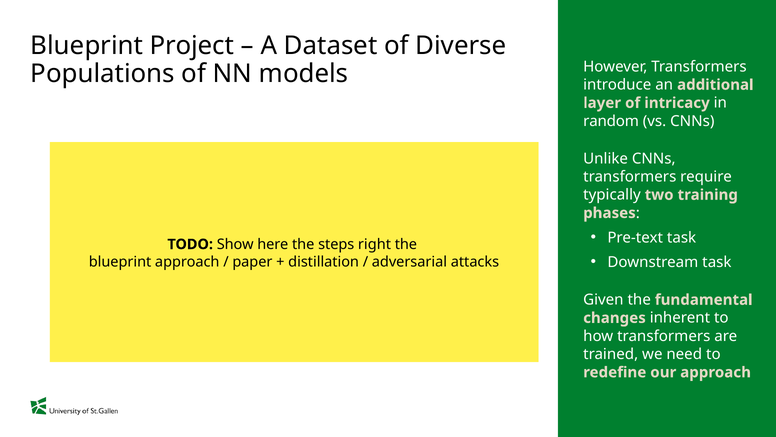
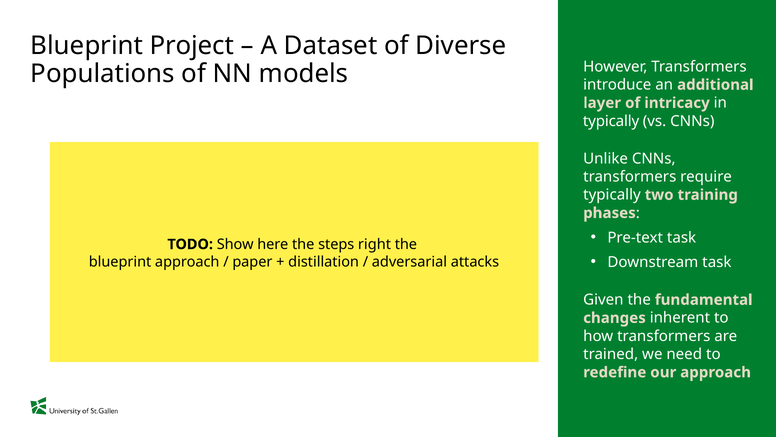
random at (611, 121): random -> typically
